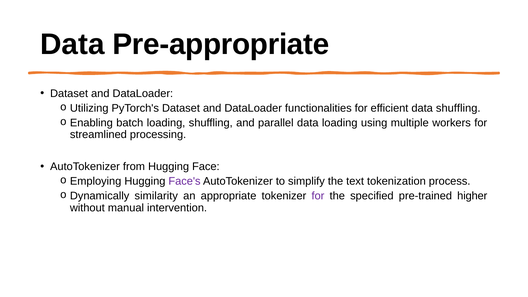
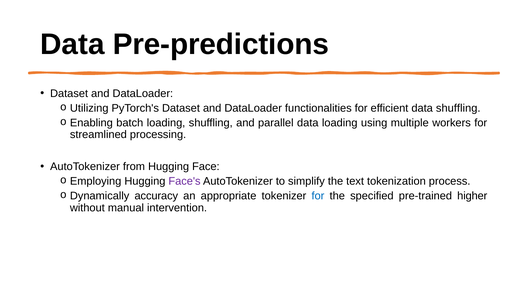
Pre-appropriate: Pre-appropriate -> Pre-predictions
similarity: similarity -> accuracy
for at (318, 196) colour: purple -> blue
